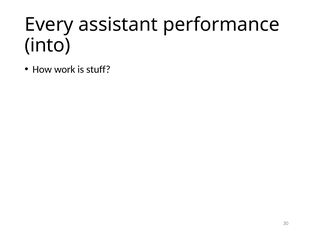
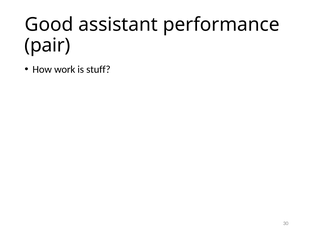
Every: Every -> Good
into: into -> pair
